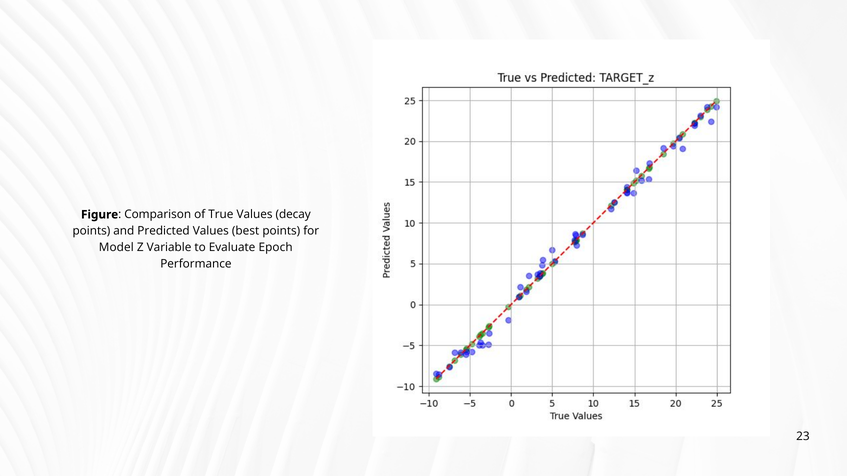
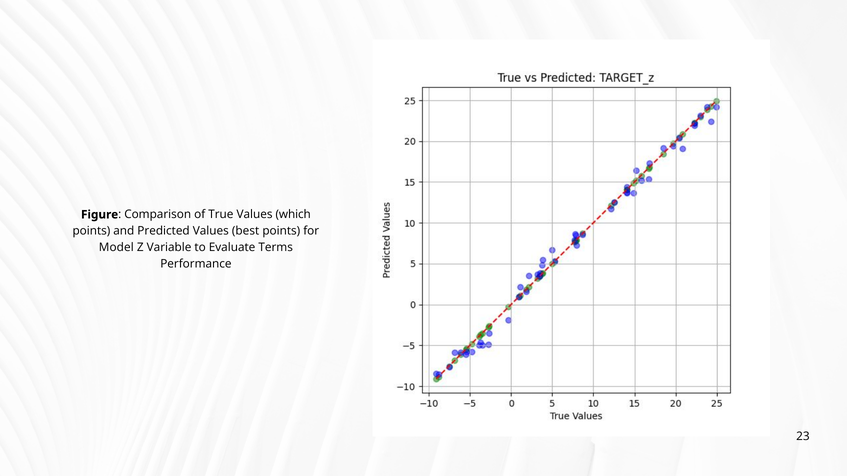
decay: decay -> which
Epoch: Epoch -> Terms
